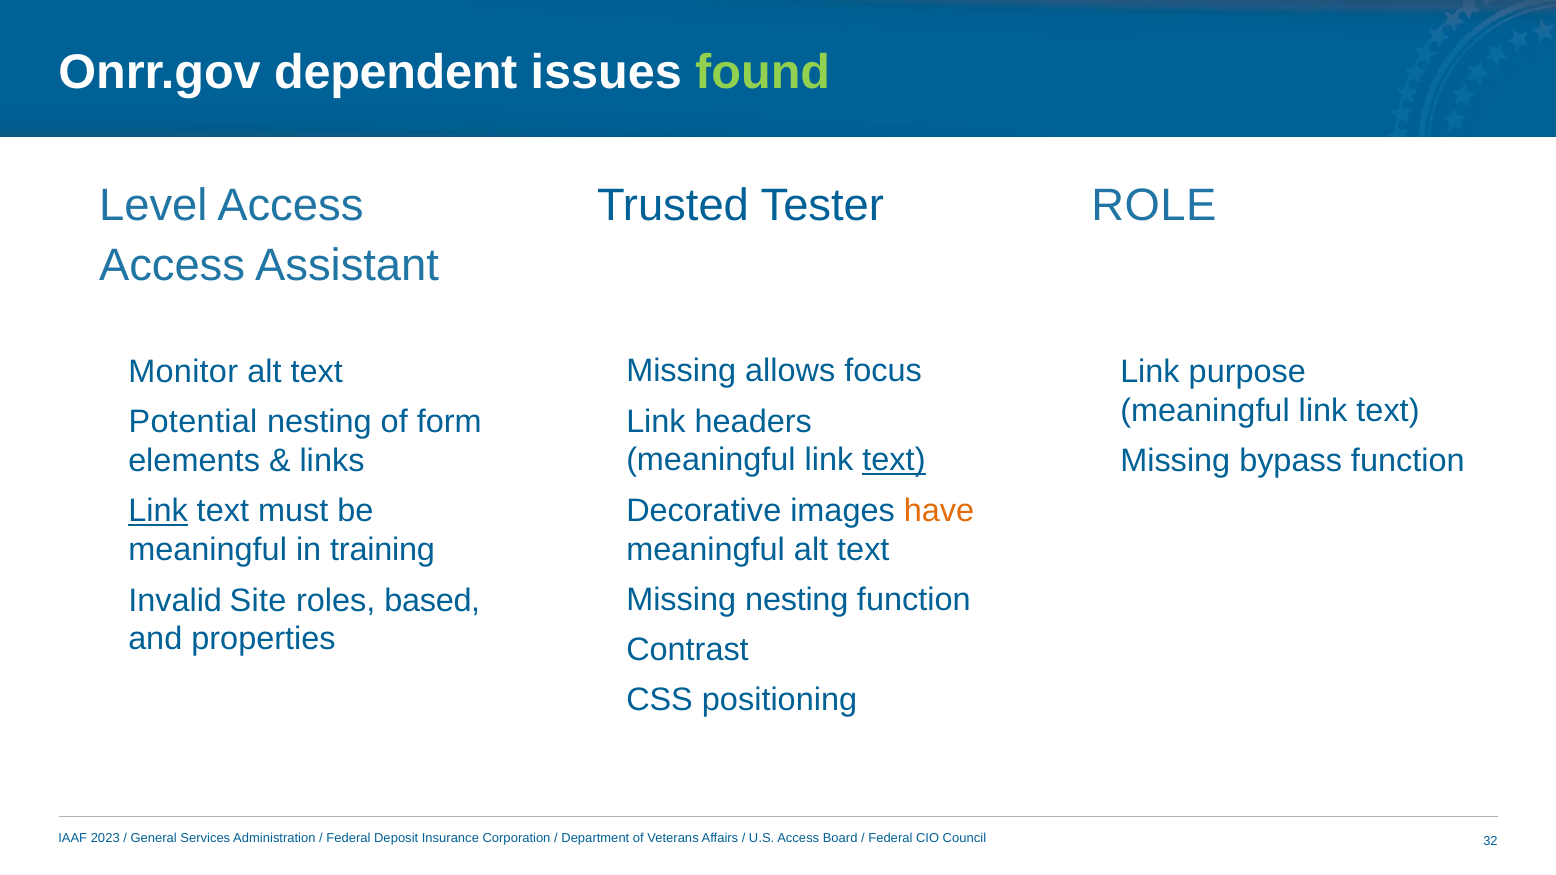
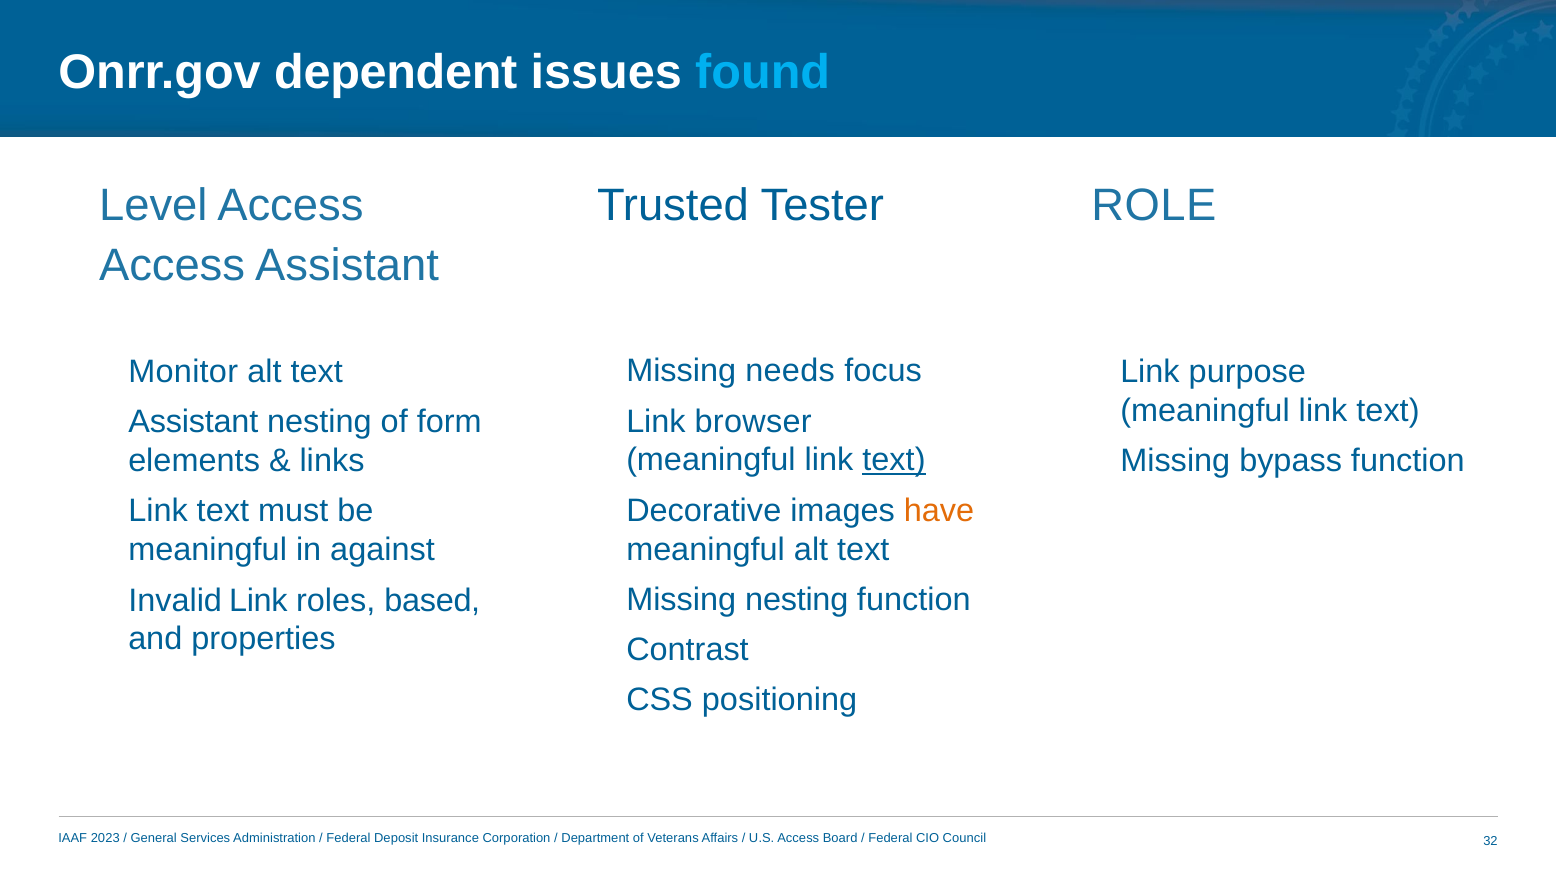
found colour: light green -> light blue
allows: allows -> needs
headers: headers -> browser
Potential at (193, 422): Potential -> Assistant
Link at (158, 511) underline: present -> none
training: training -> against
Invalid Site: Site -> Link
